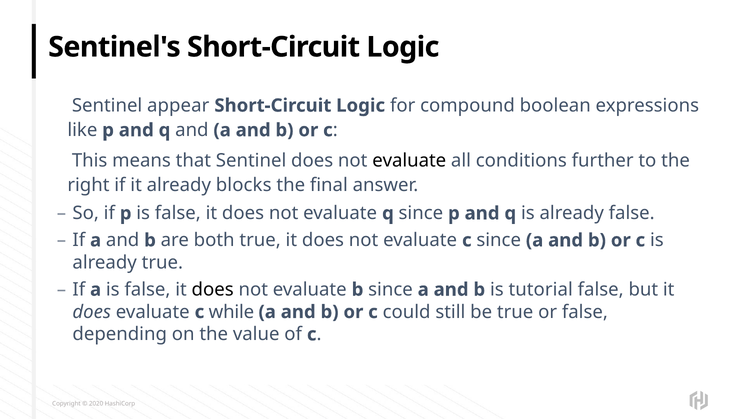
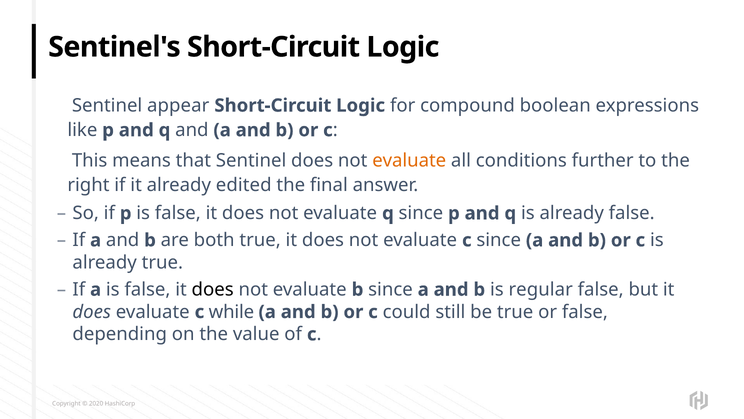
evaluate at (409, 160) colour: black -> orange
blocks: blocks -> edited
tutorial: tutorial -> regular
